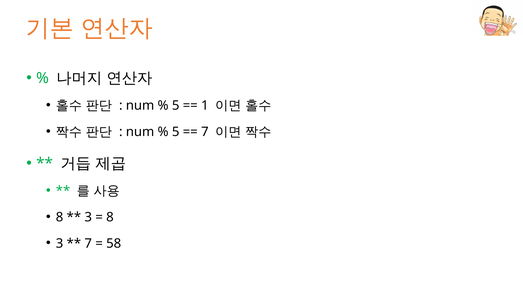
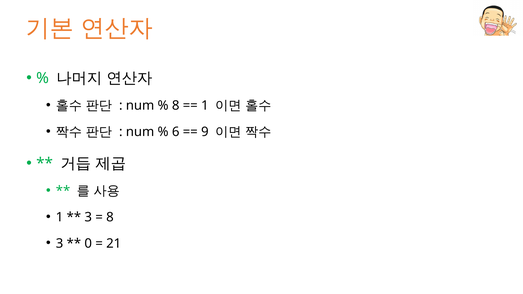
5 at (176, 106): 5 -> 8
5 at (176, 132): 5 -> 6
7 at (205, 132): 7 -> 9
8 at (60, 217): 8 -> 1
7 at (88, 244): 7 -> 0
58: 58 -> 21
